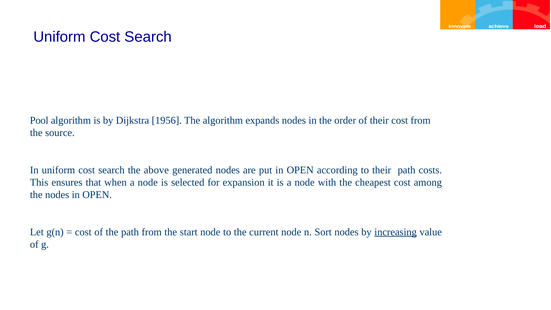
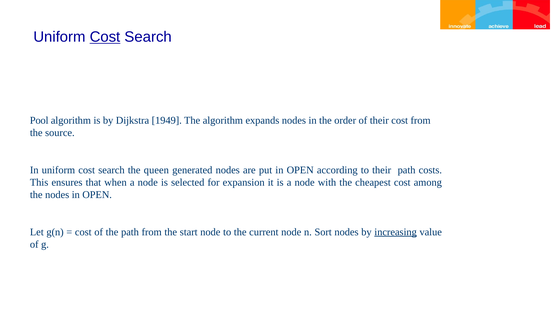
Cost at (105, 37) underline: none -> present
1956: 1956 -> 1949
above: above -> queen
